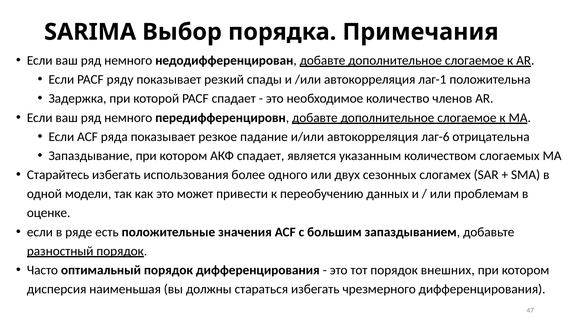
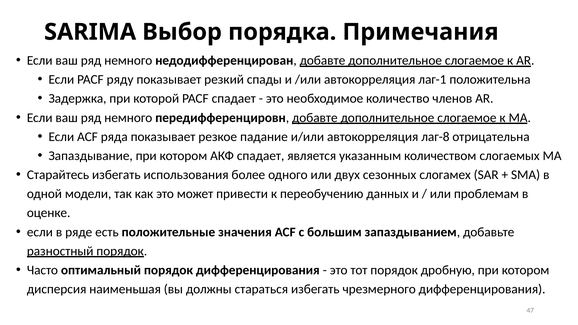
лаг-6: лаг-6 -> лаг-8
внешних: внешних -> дробную
